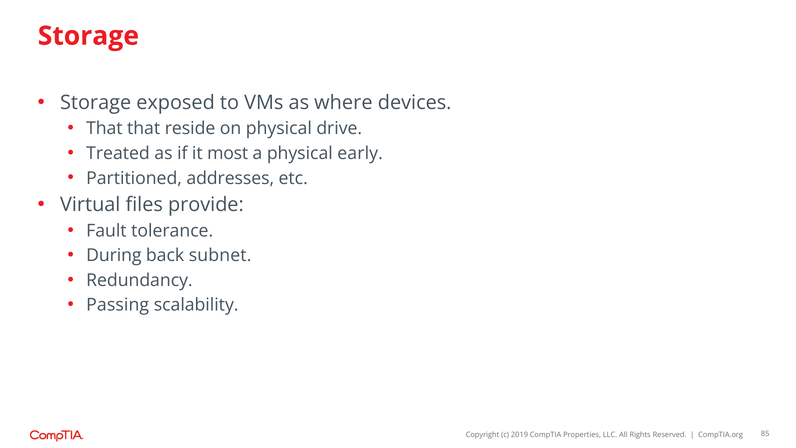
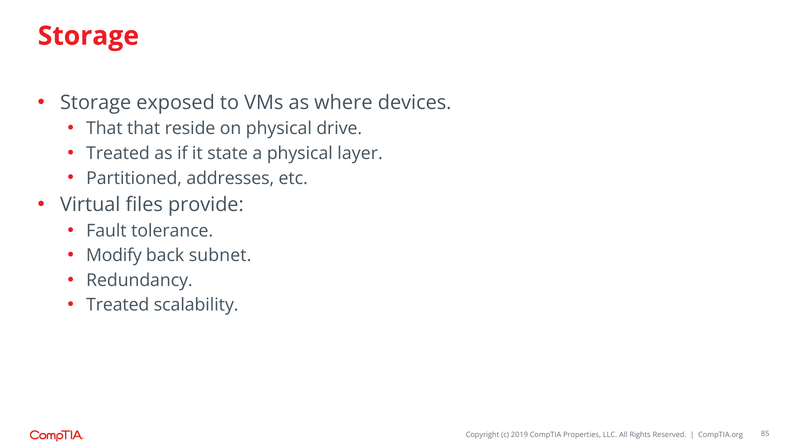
most: most -> state
early: early -> layer
During: During -> Modify
Passing at (118, 305): Passing -> Treated
